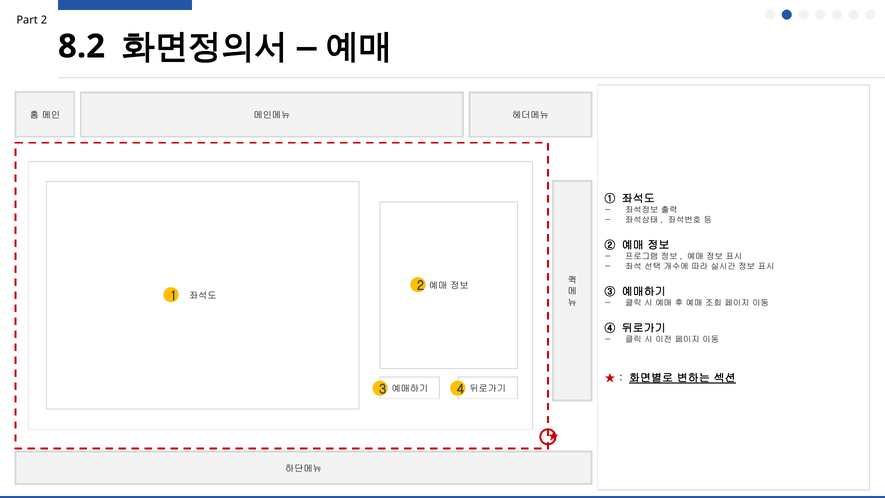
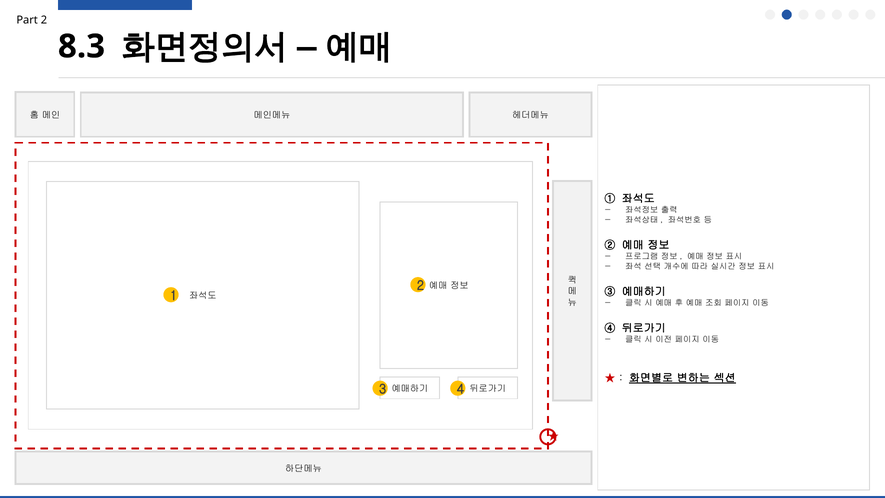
8.2: 8.2 -> 8.3
